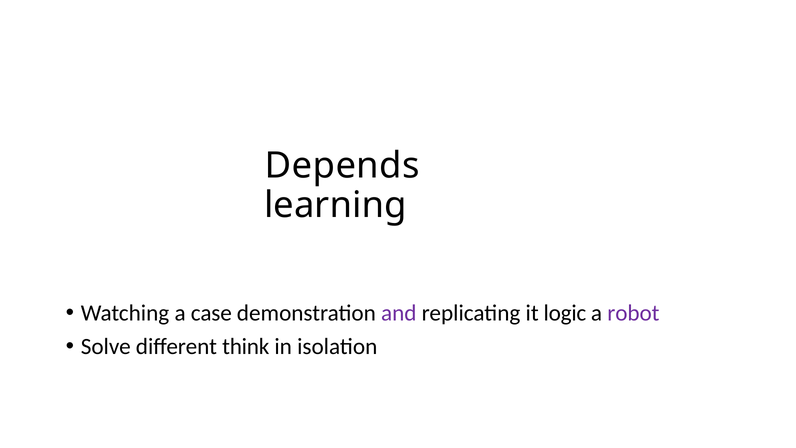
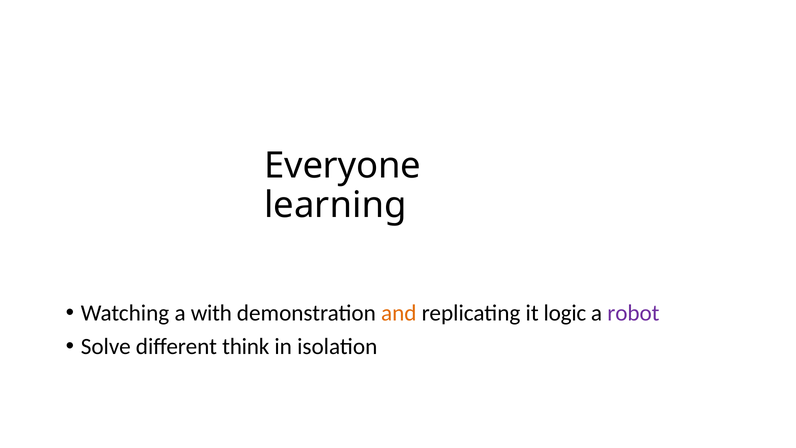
Depends: Depends -> Everyone
case: case -> with
and colour: purple -> orange
